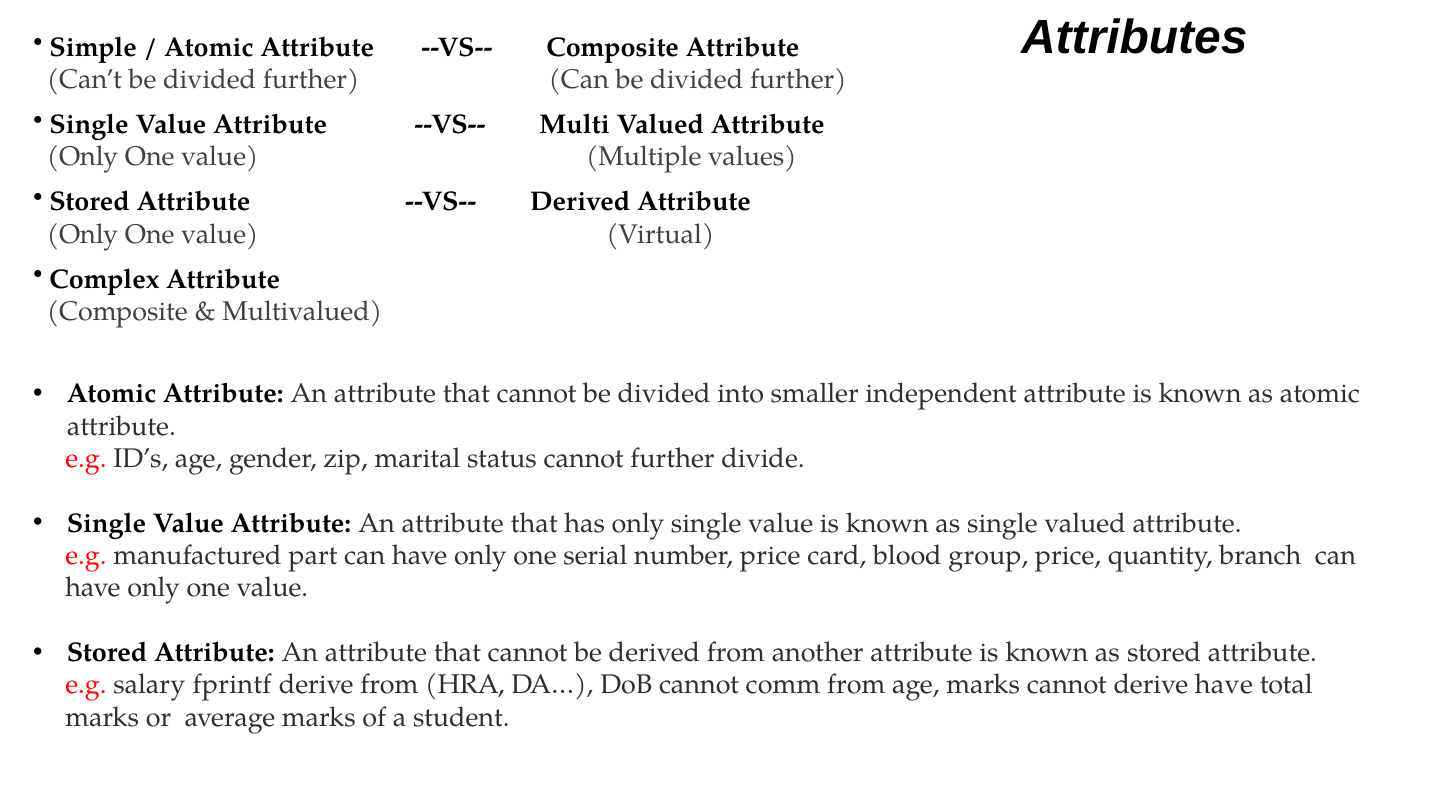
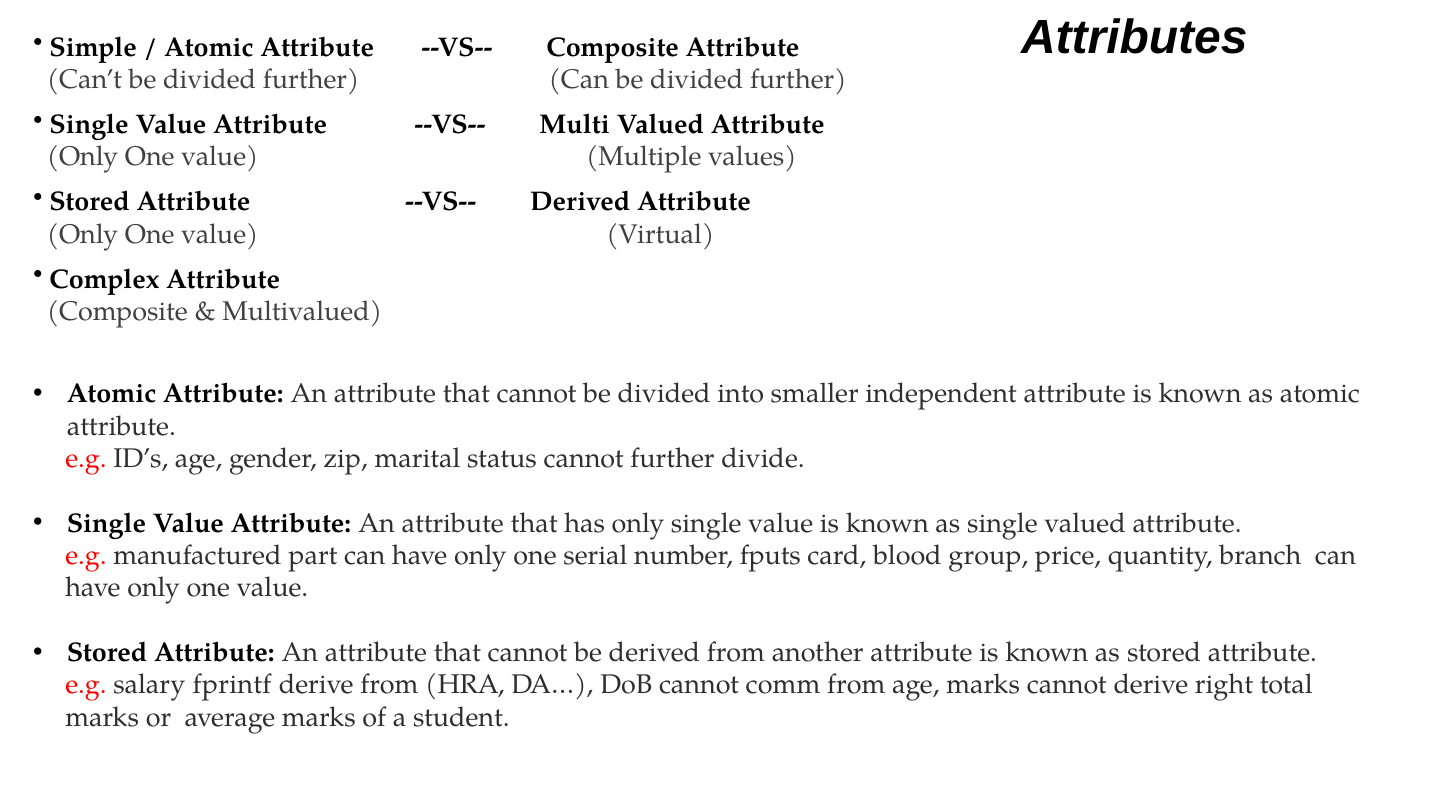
number price: price -> fputs
derive have: have -> right
